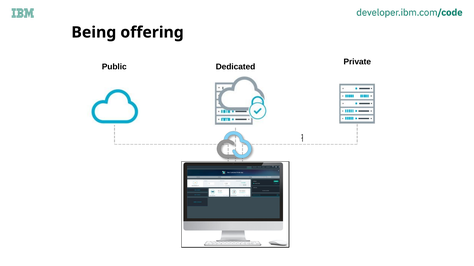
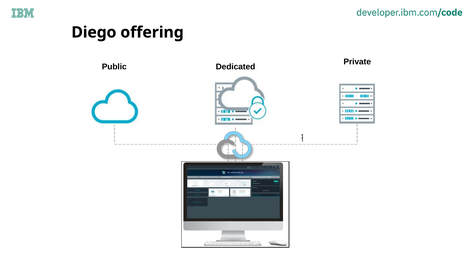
Being: Being -> Diego
